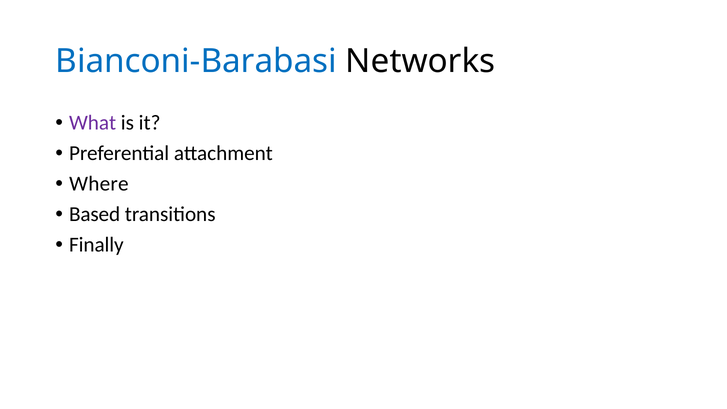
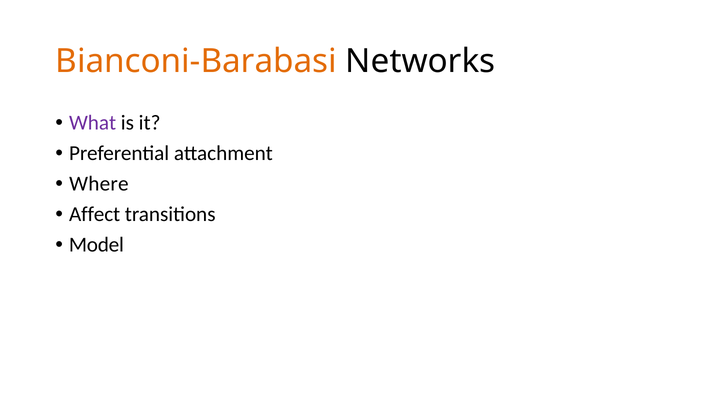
Bianconi-Barabasi colour: blue -> orange
Based: Based -> Affect
Finally: Finally -> Model
